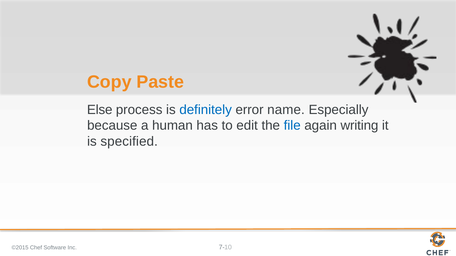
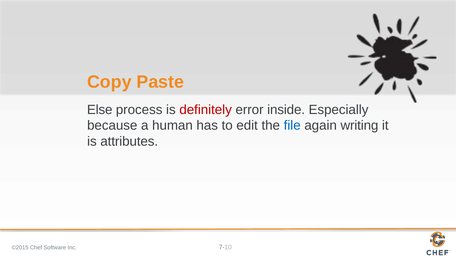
definitely colour: blue -> red
name: name -> inside
specified: specified -> attributes
